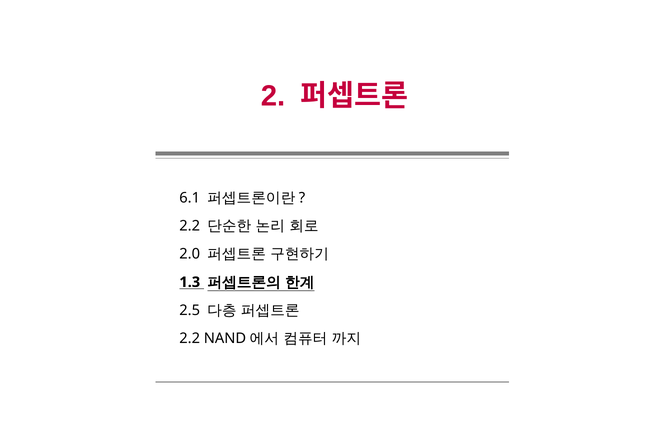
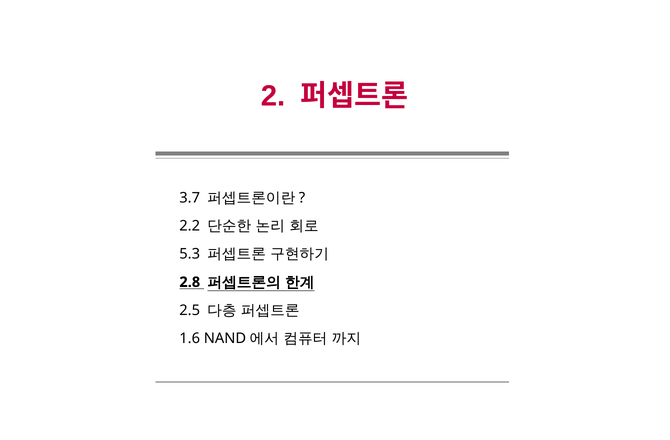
6.1: 6.1 -> 3.7
2.0: 2.0 -> 5.3
1.3: 1.3 -> 2.8
2.2 at (190, 338): 2.2 -> 1.6
